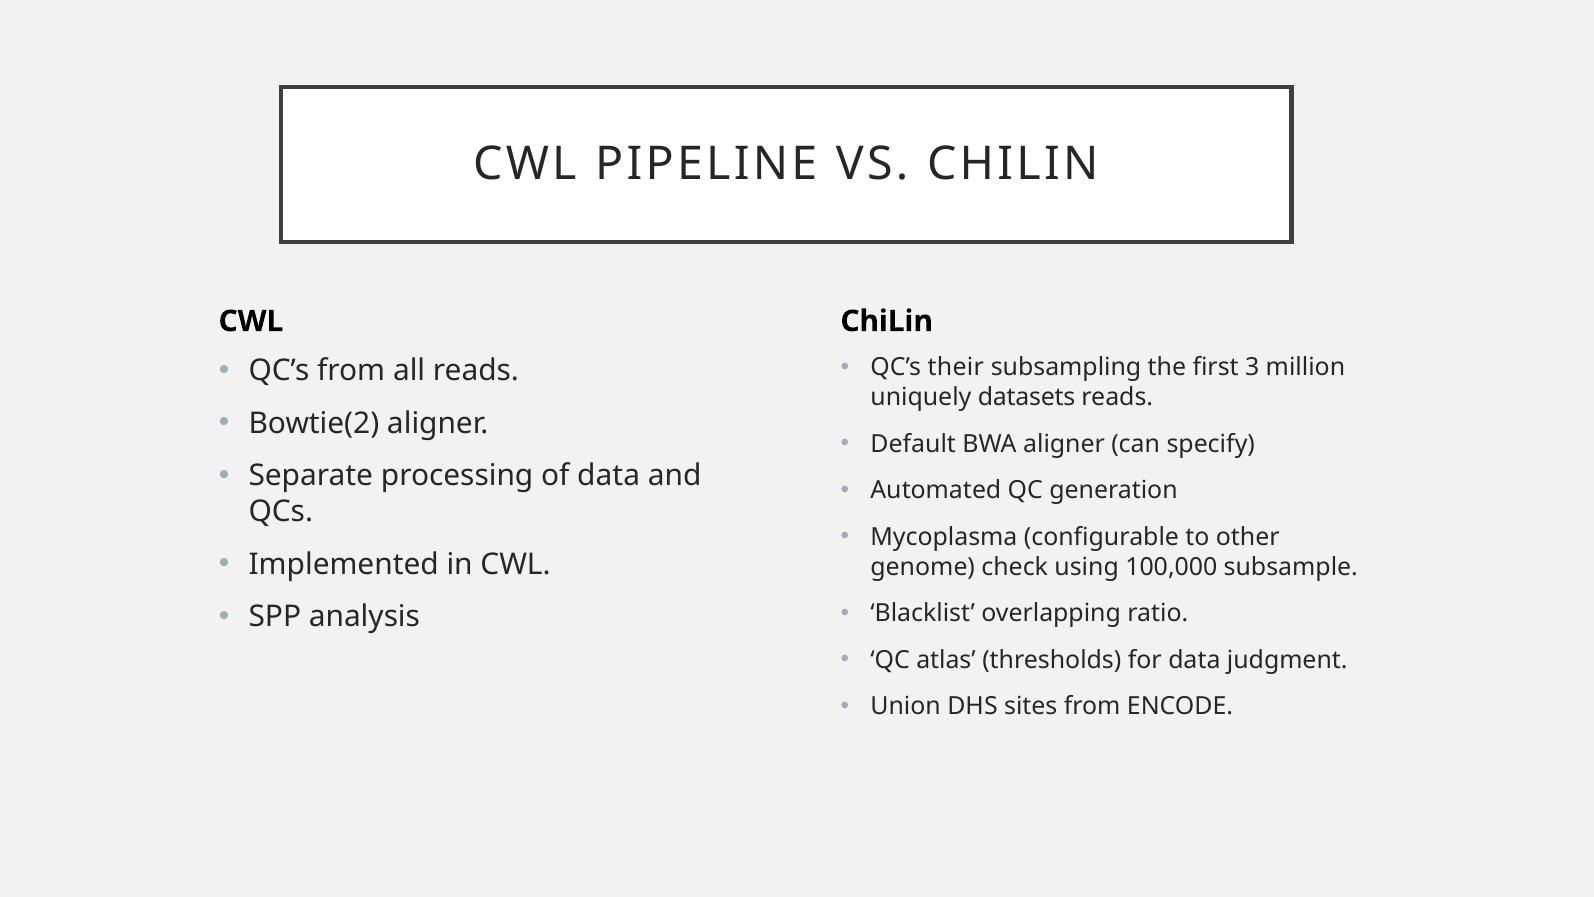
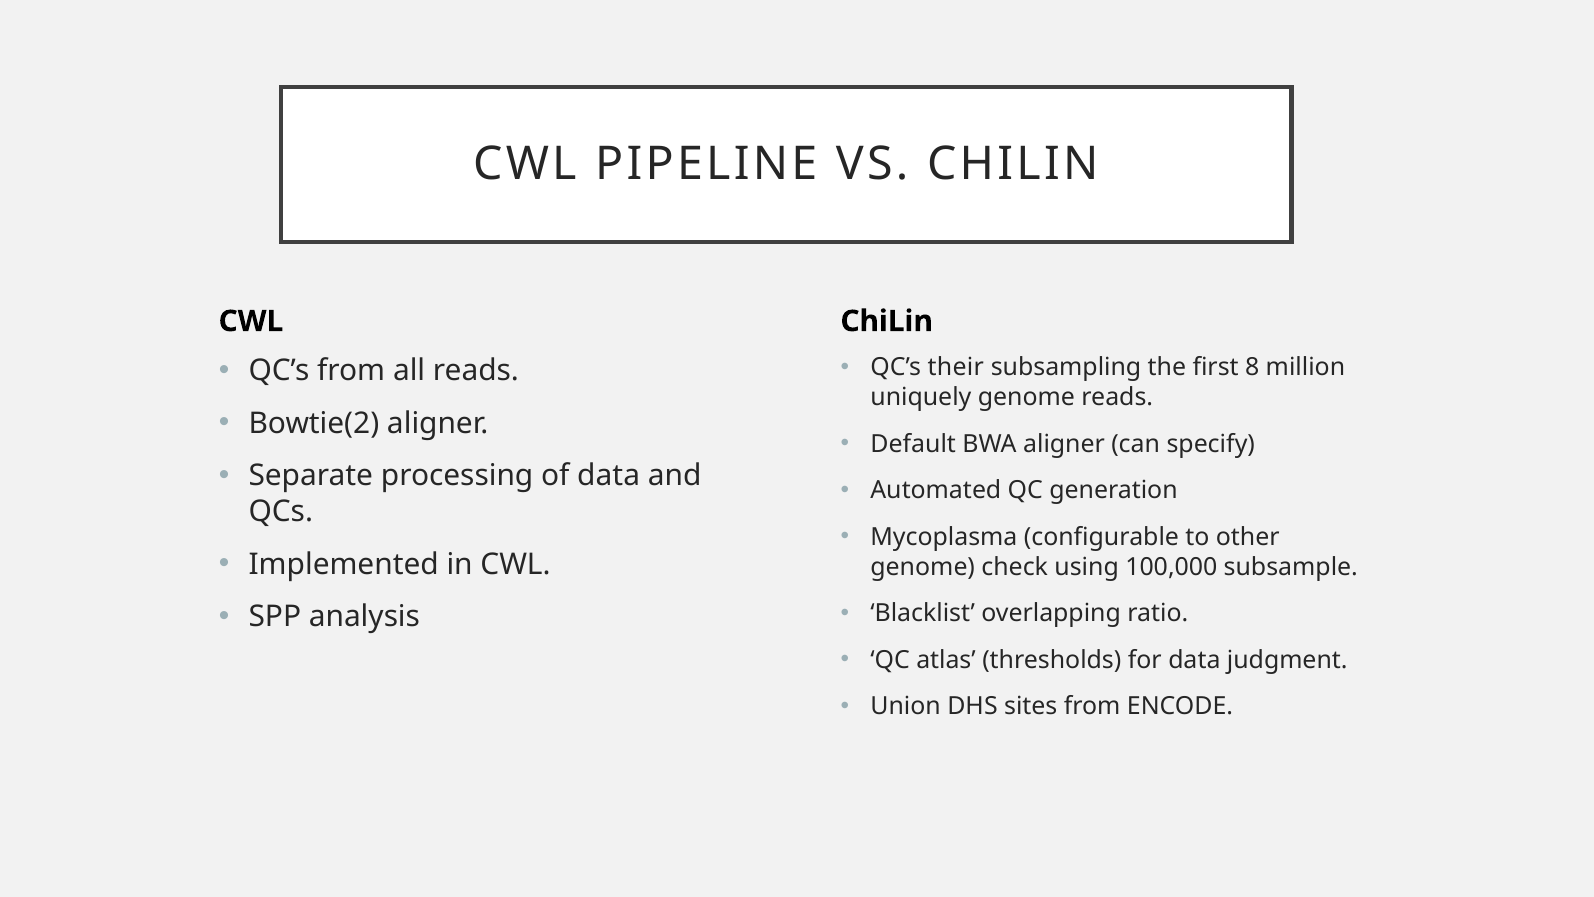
3: 3 -> 8
uniquely datasets: datasets -> genome
